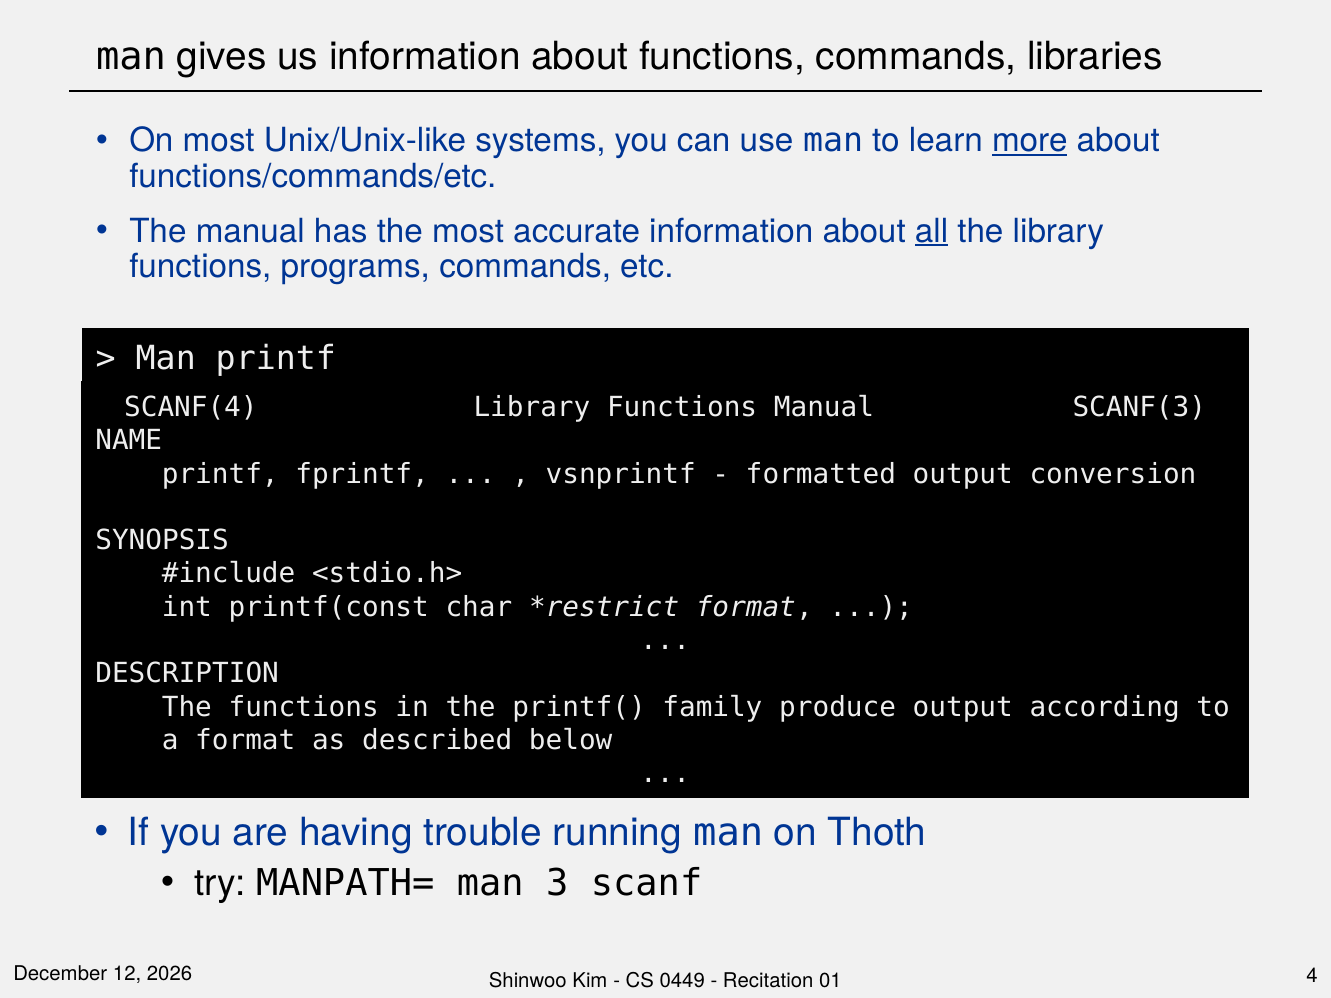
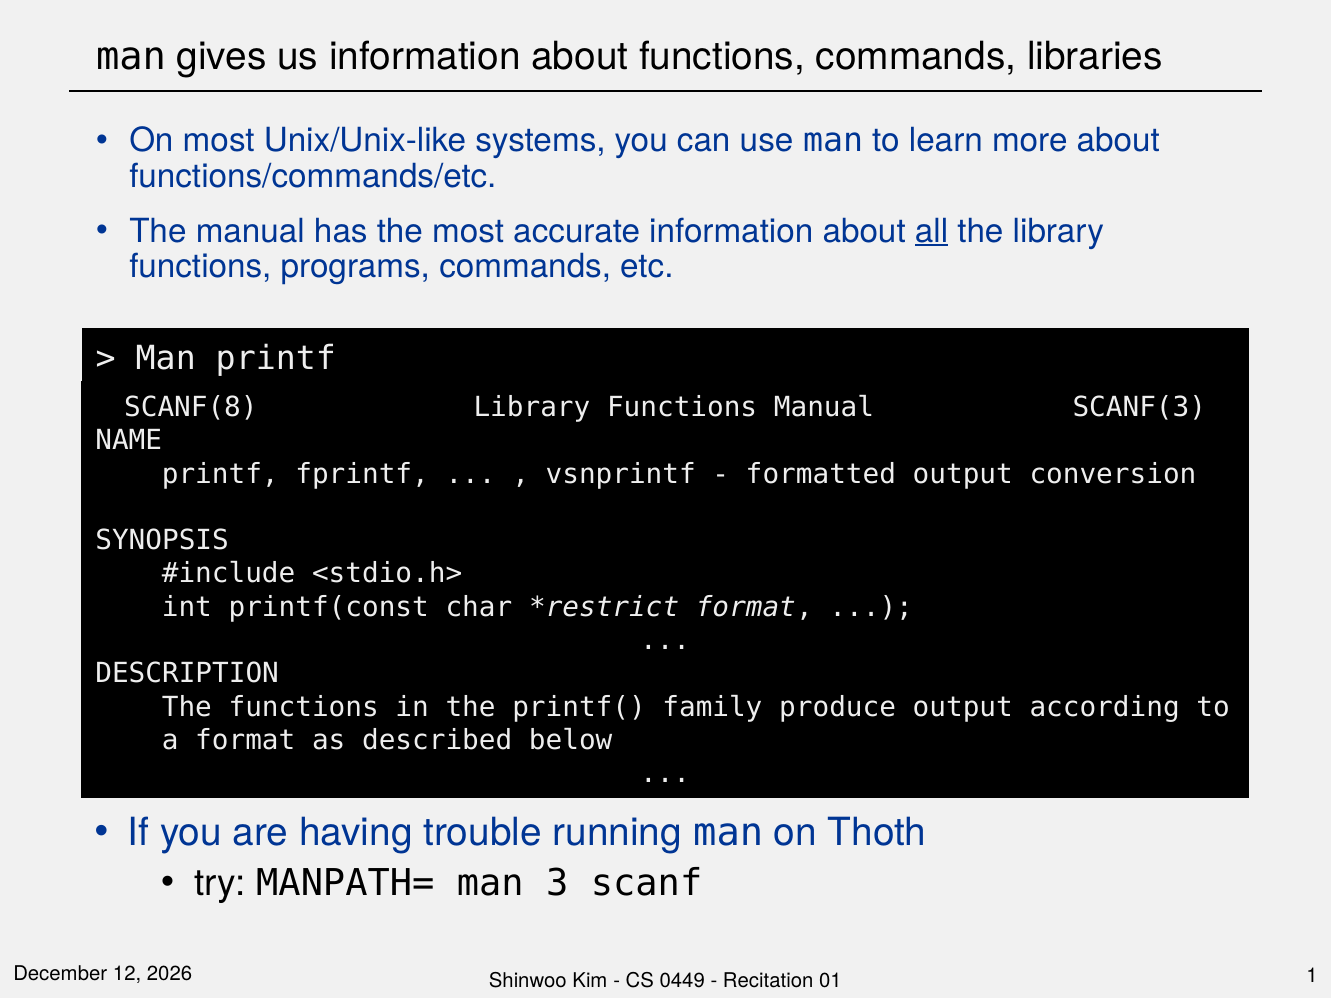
more underline: present -> none
SCANF(4: SCANF(4 -> SCANF(8
4: 4 -> 1
